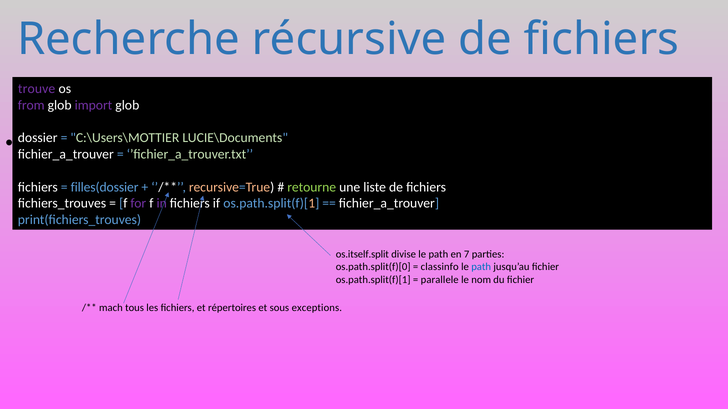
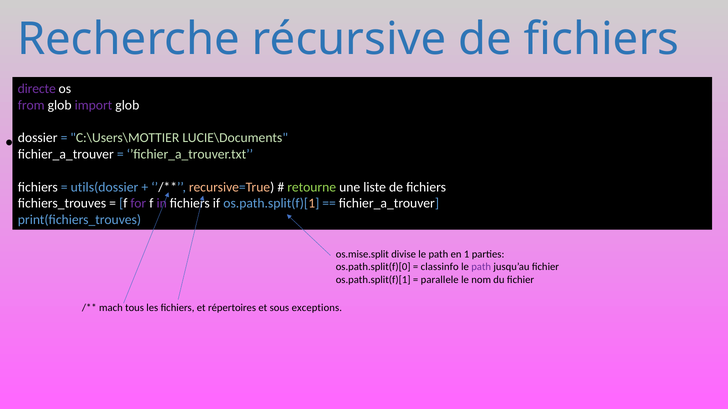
trouve: trouve -> directe
filles(dossier: filles(dossier -> utils(dossier
os.itself.split: os.itself.split -> os.mise.split
7: 7 -> 1
path at (481, 267) colour: blue -> purple
